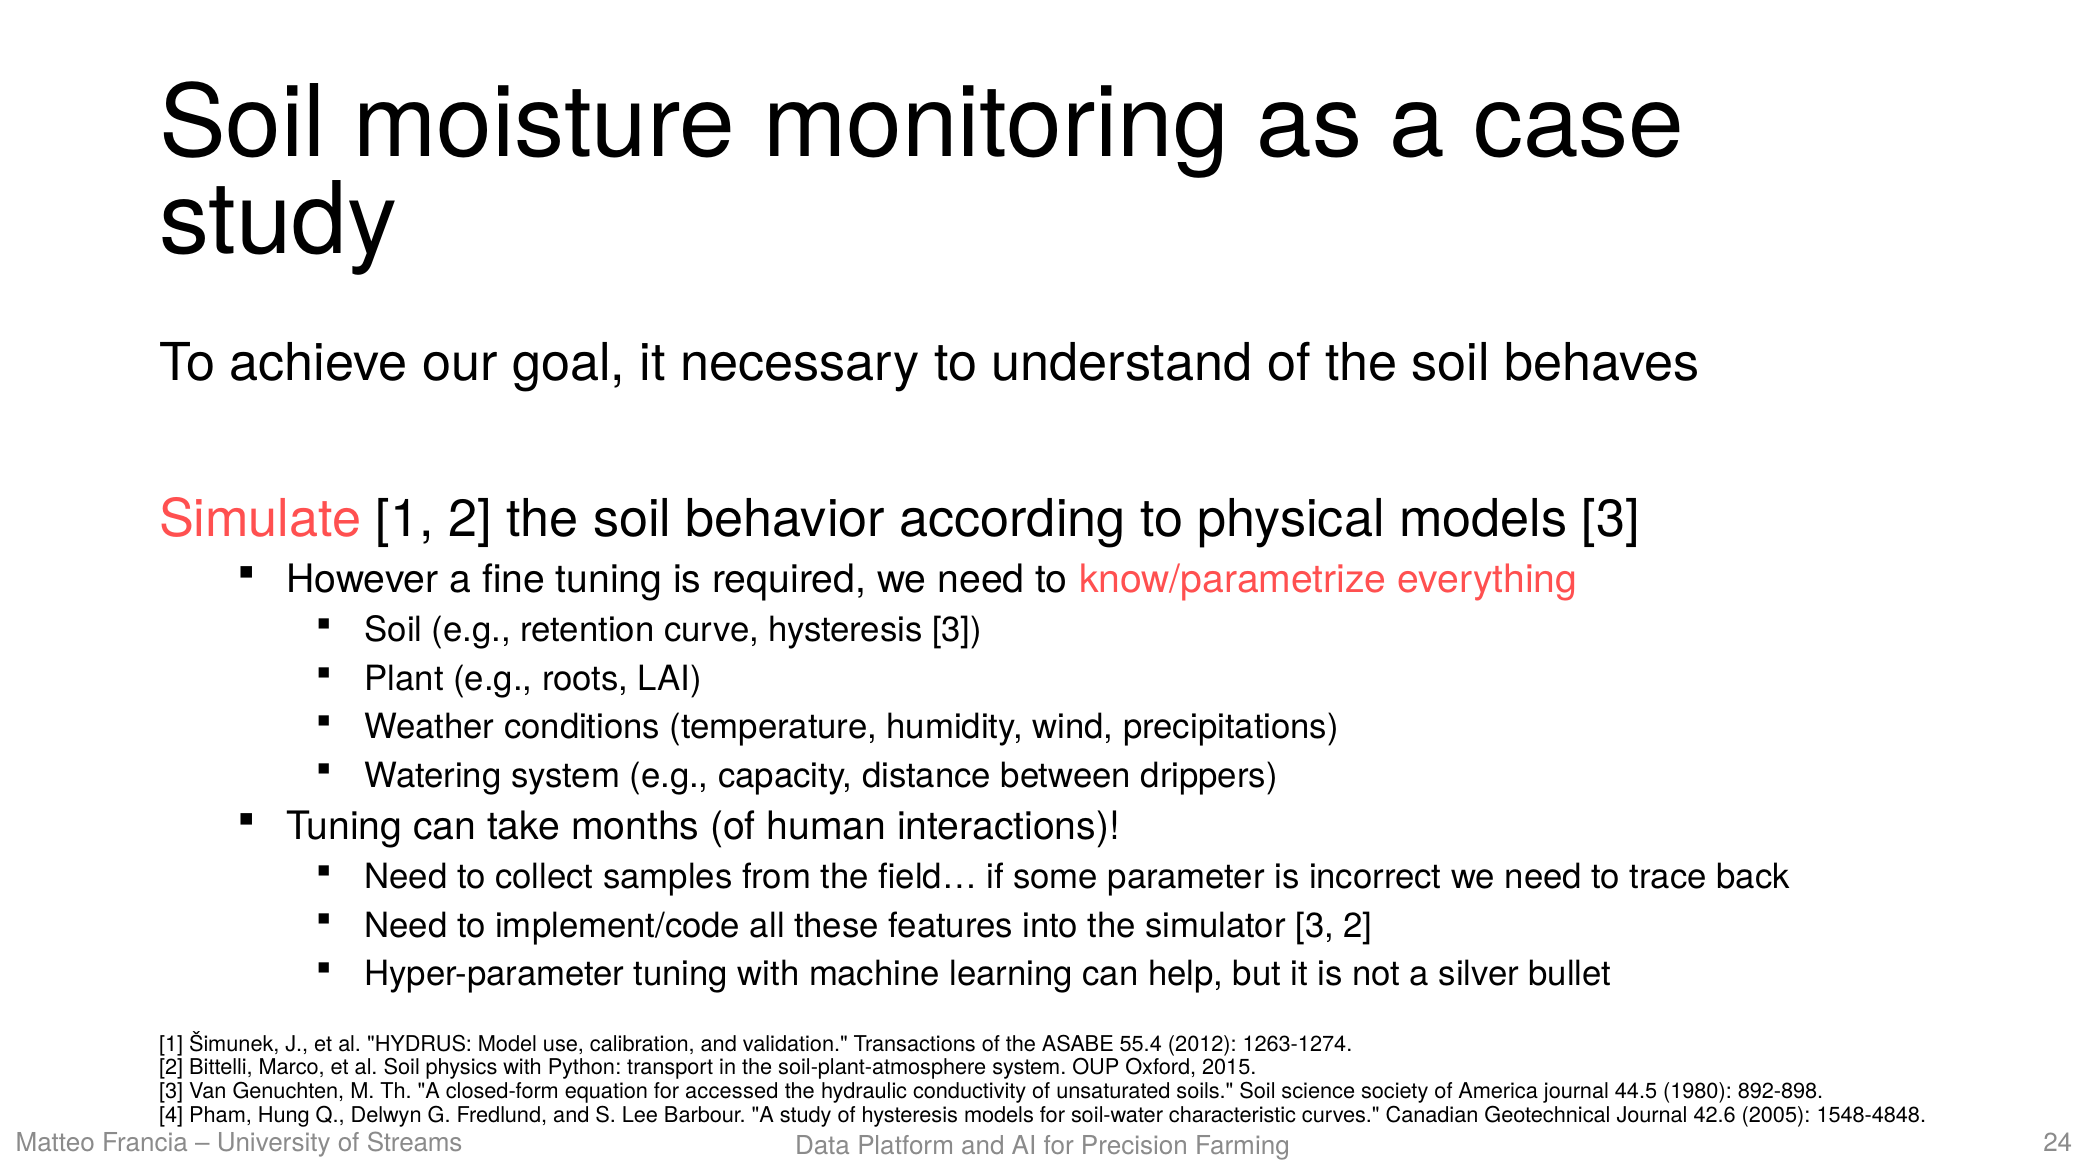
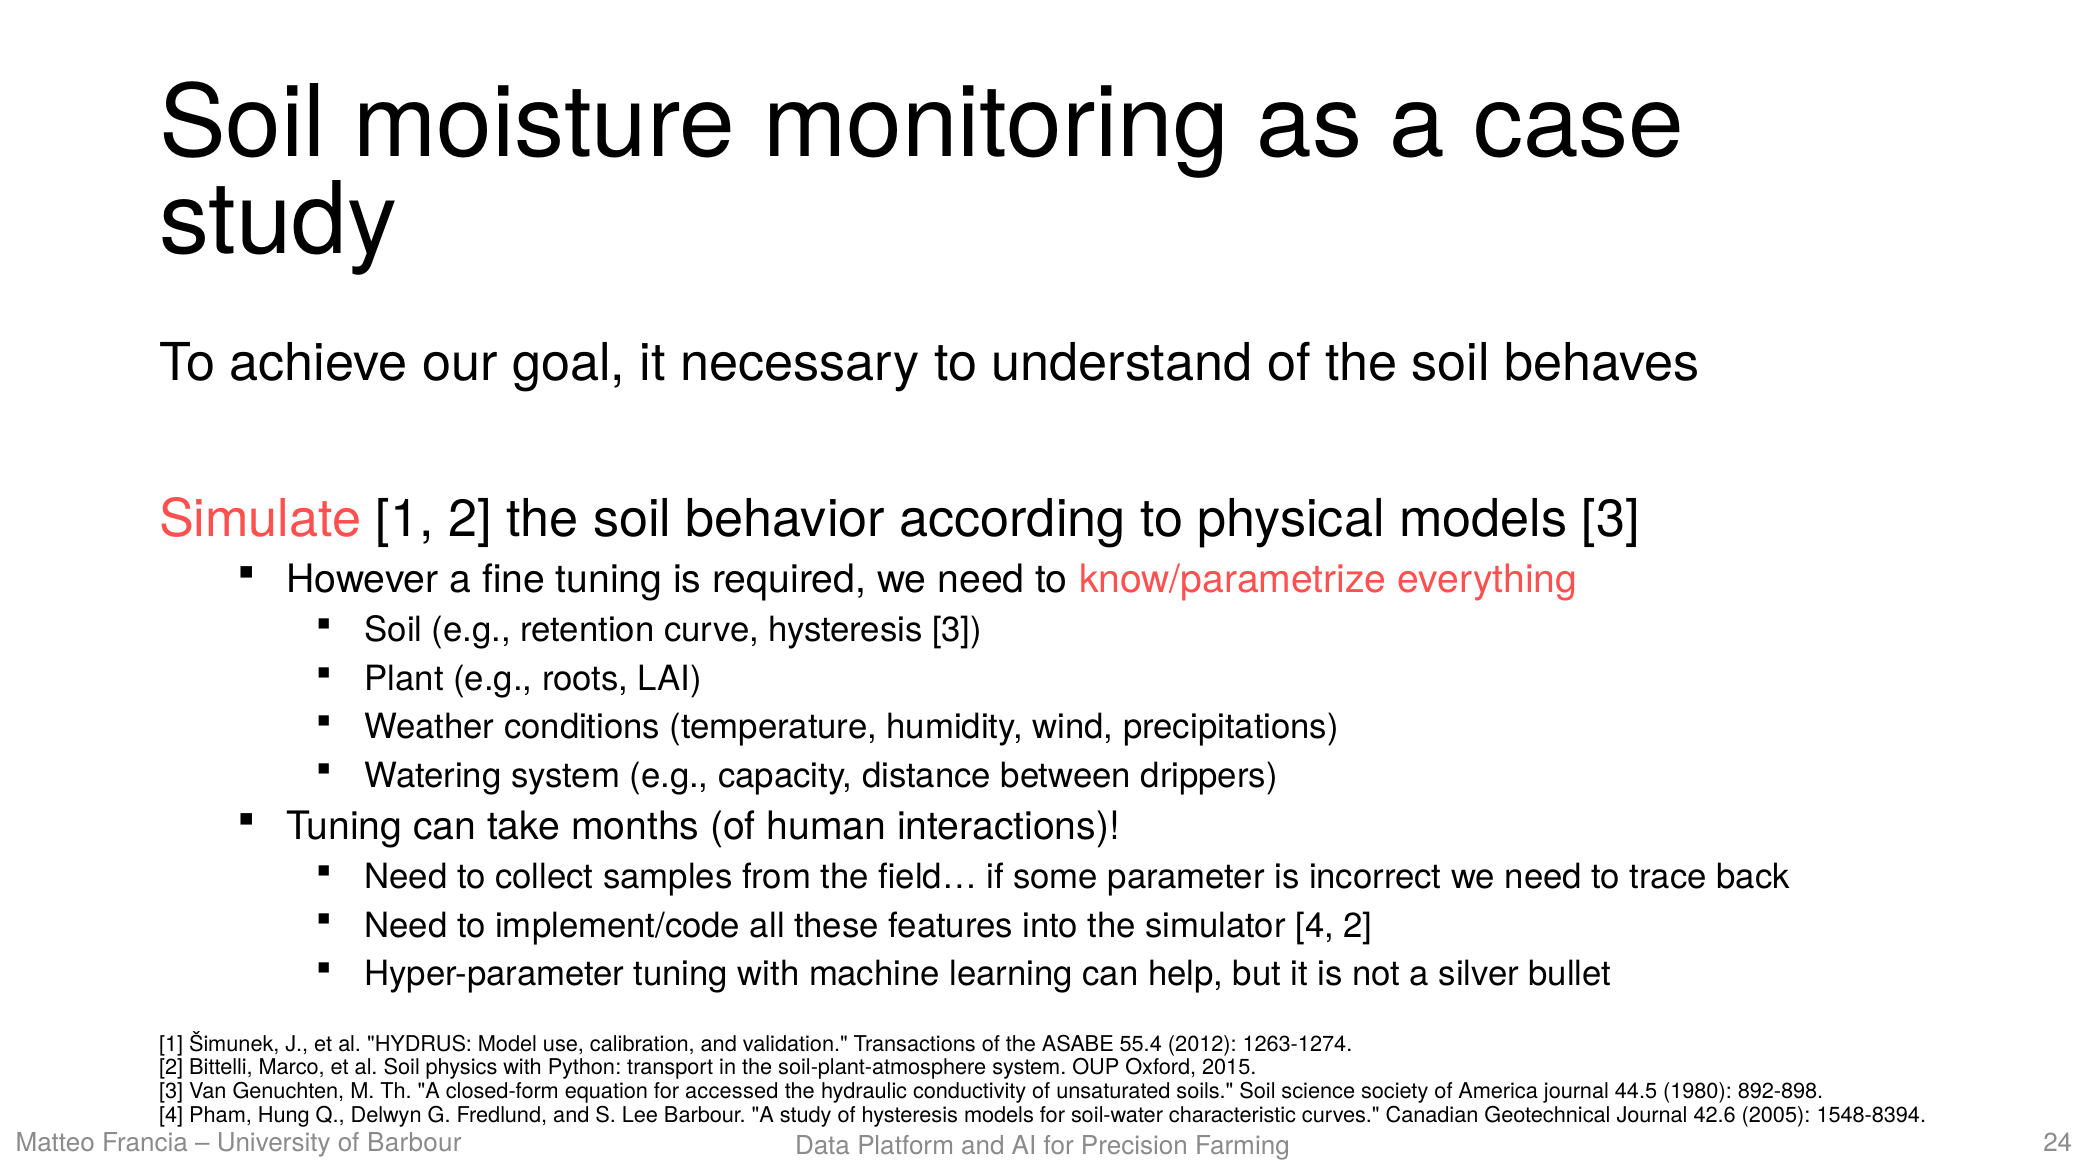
simulator 3: 3 -> 4
1548-4848: 1548-4848 -> 1548-8394
of Streams: Streams -> Barbour
